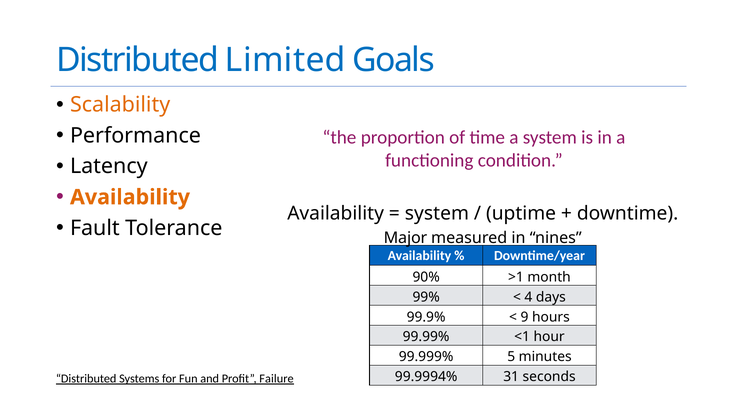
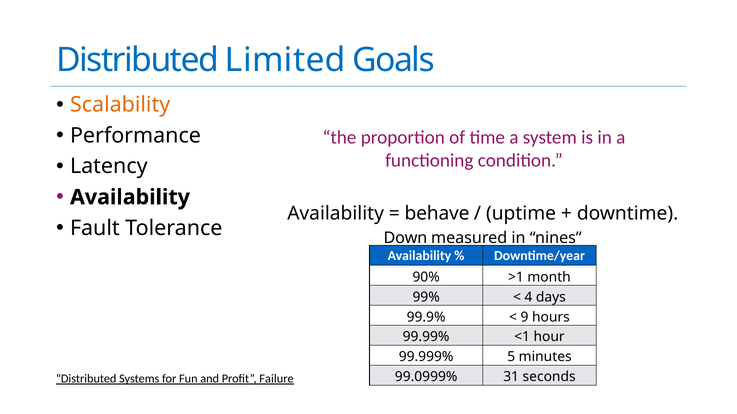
Availability at (130, 197) colour: orange -> black
system at (437, 214): system -> behave
Major: Major -> Down
99.9994%: 99.9994% -> 99.0999%
